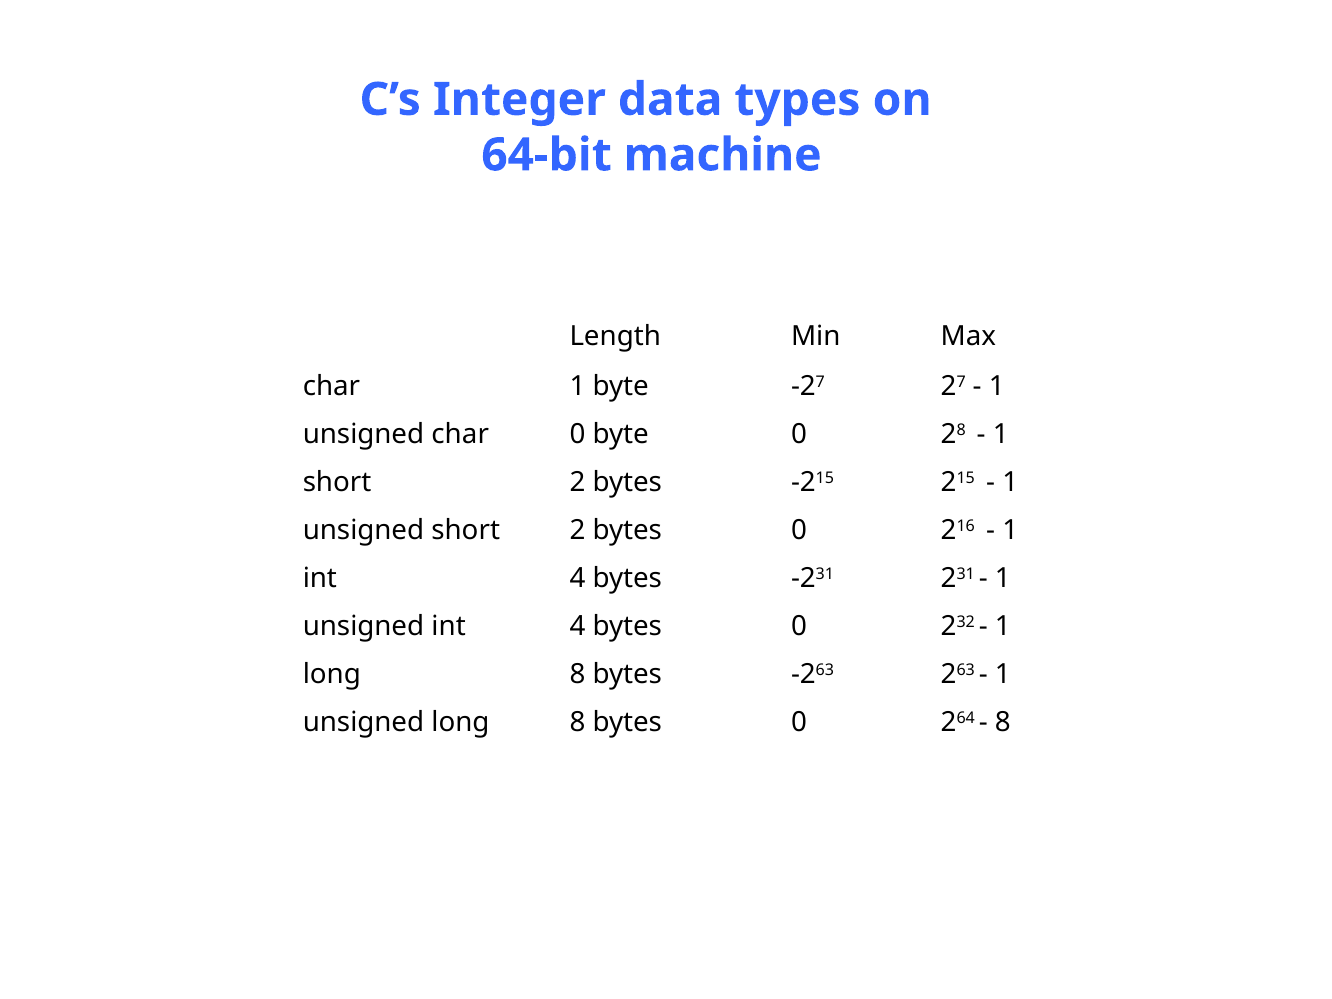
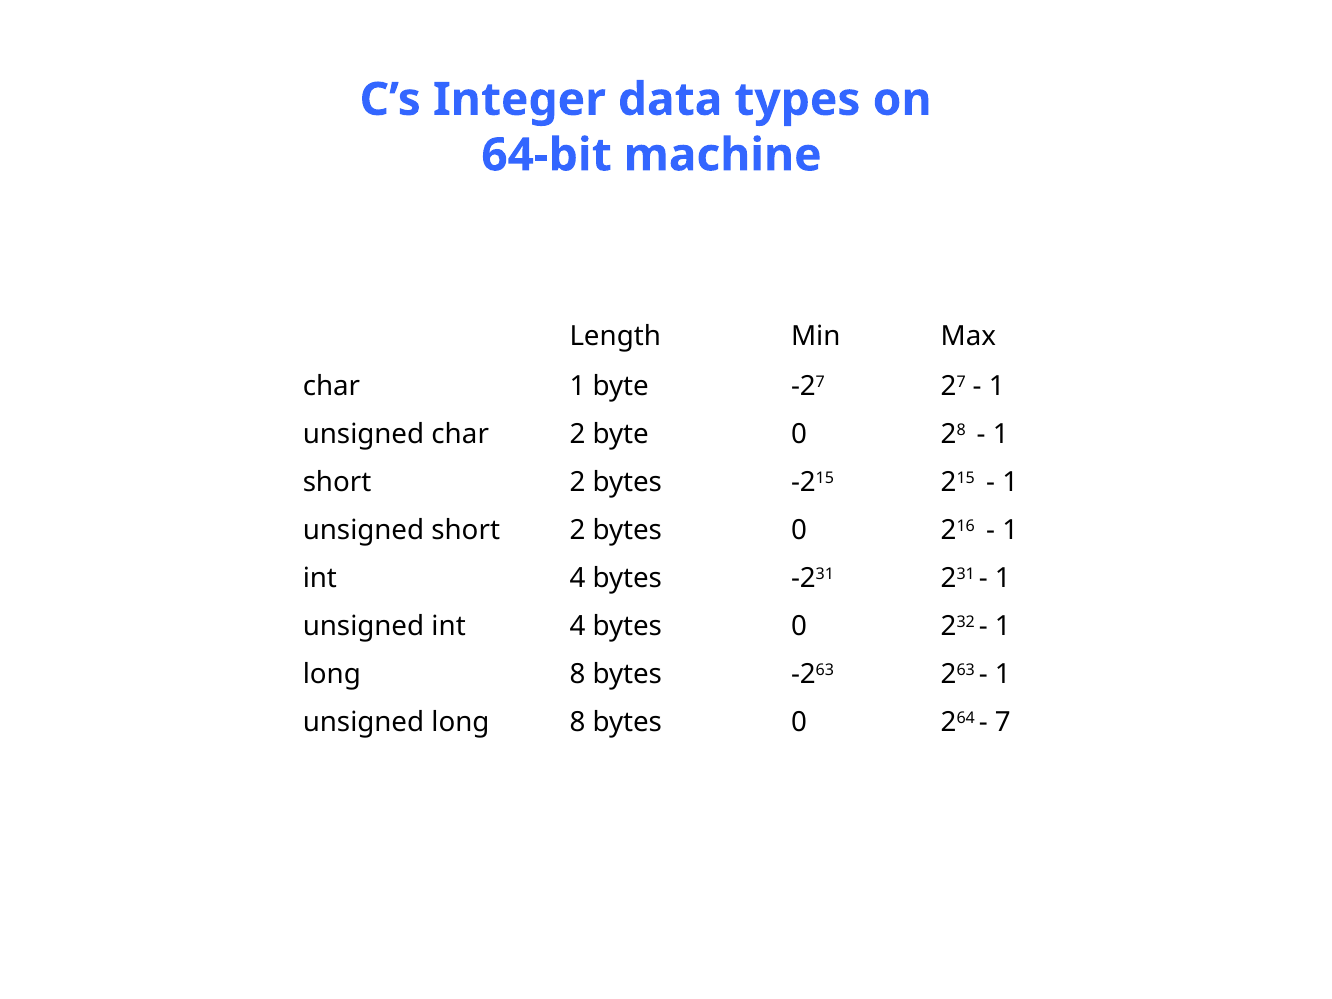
char 0: 0 -> 2
8 at (1003, 722): 8 -> 7
